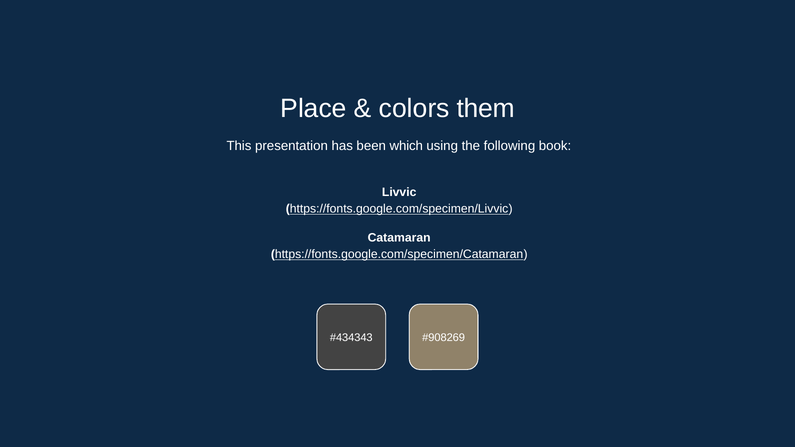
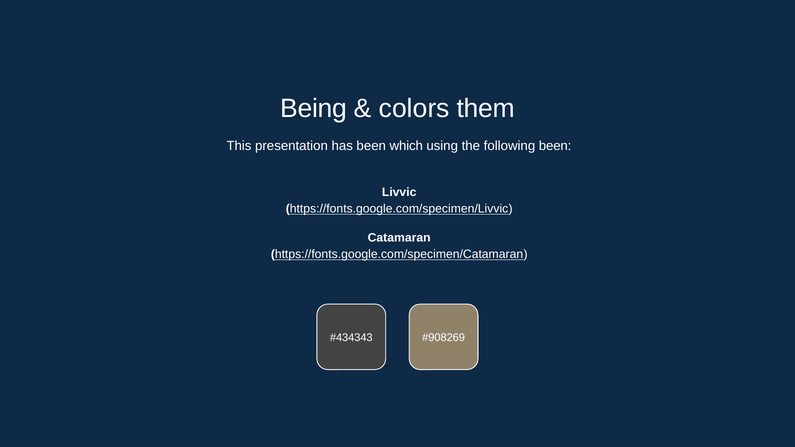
Place: Place -> Being
following book: book -> been
